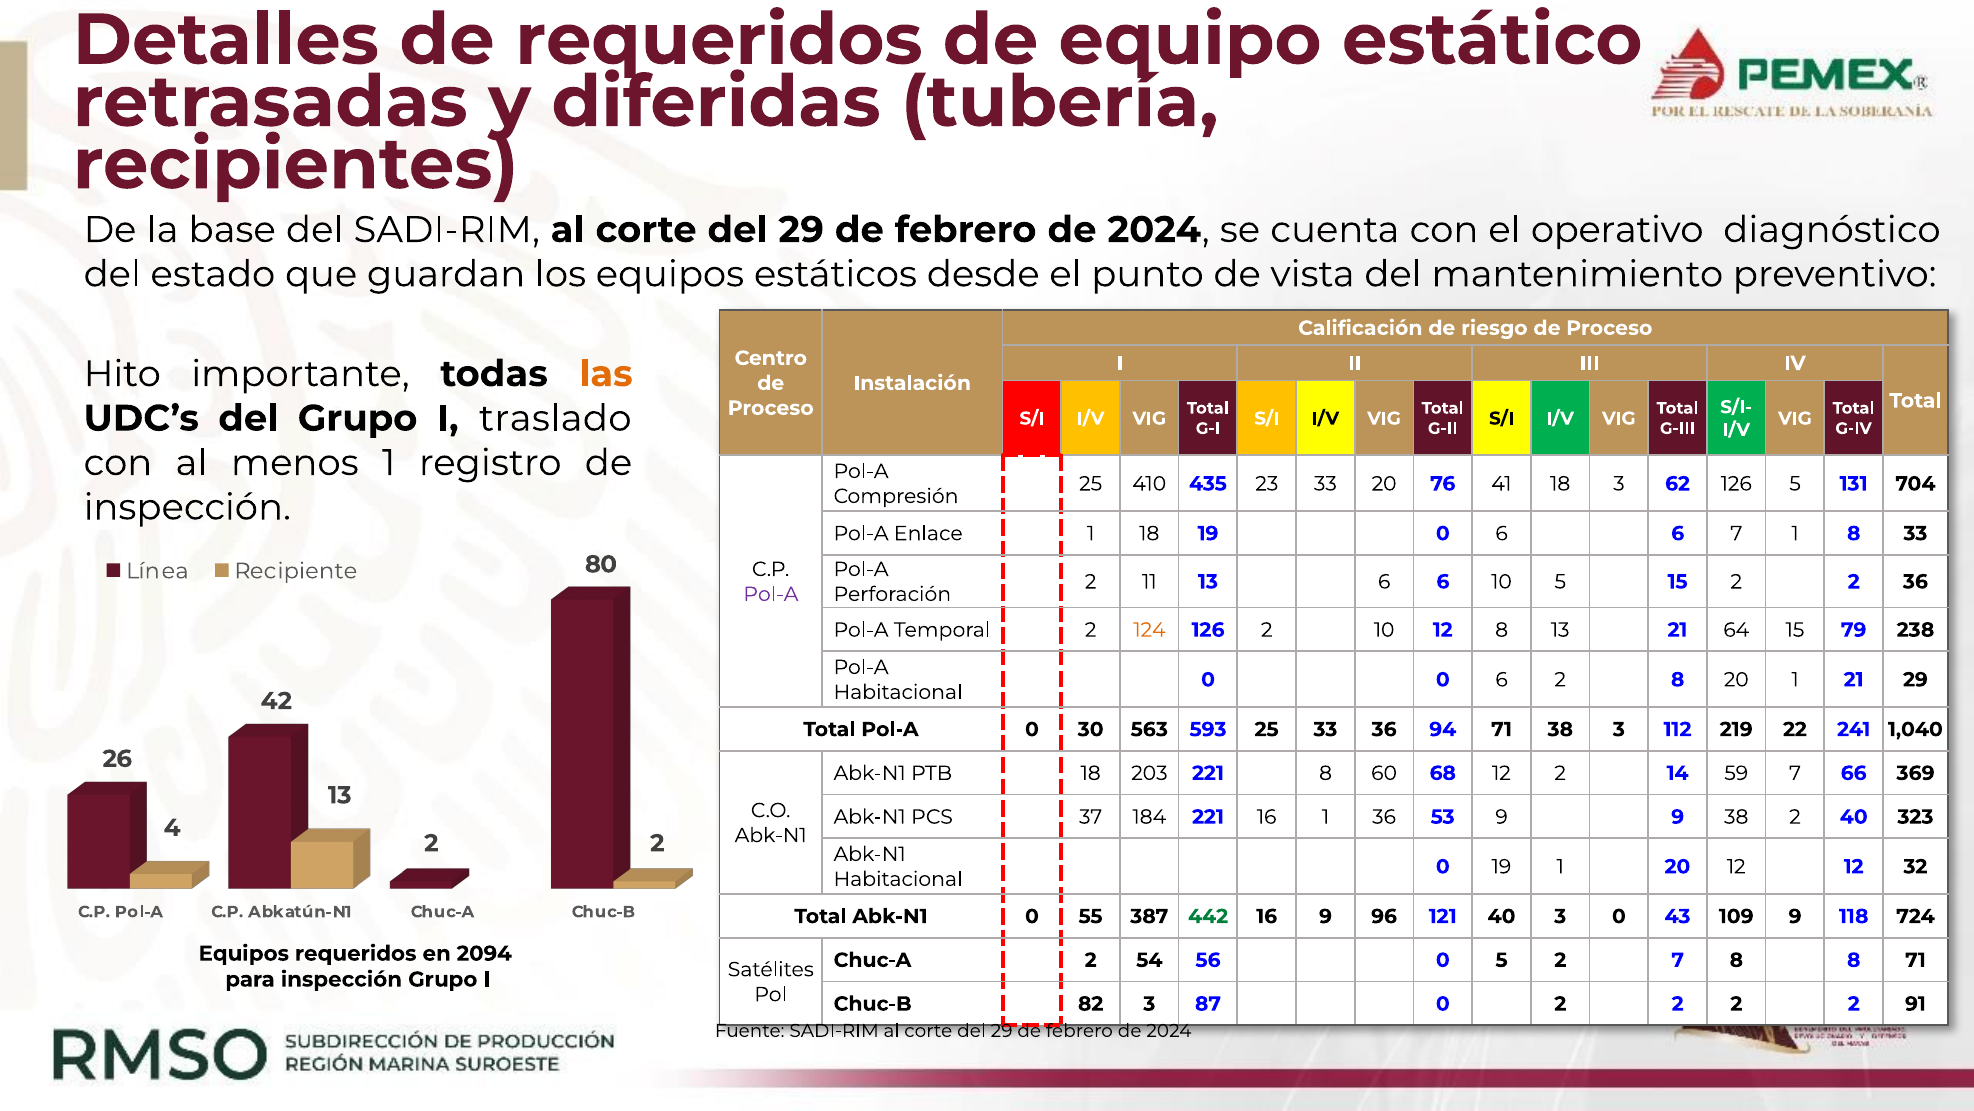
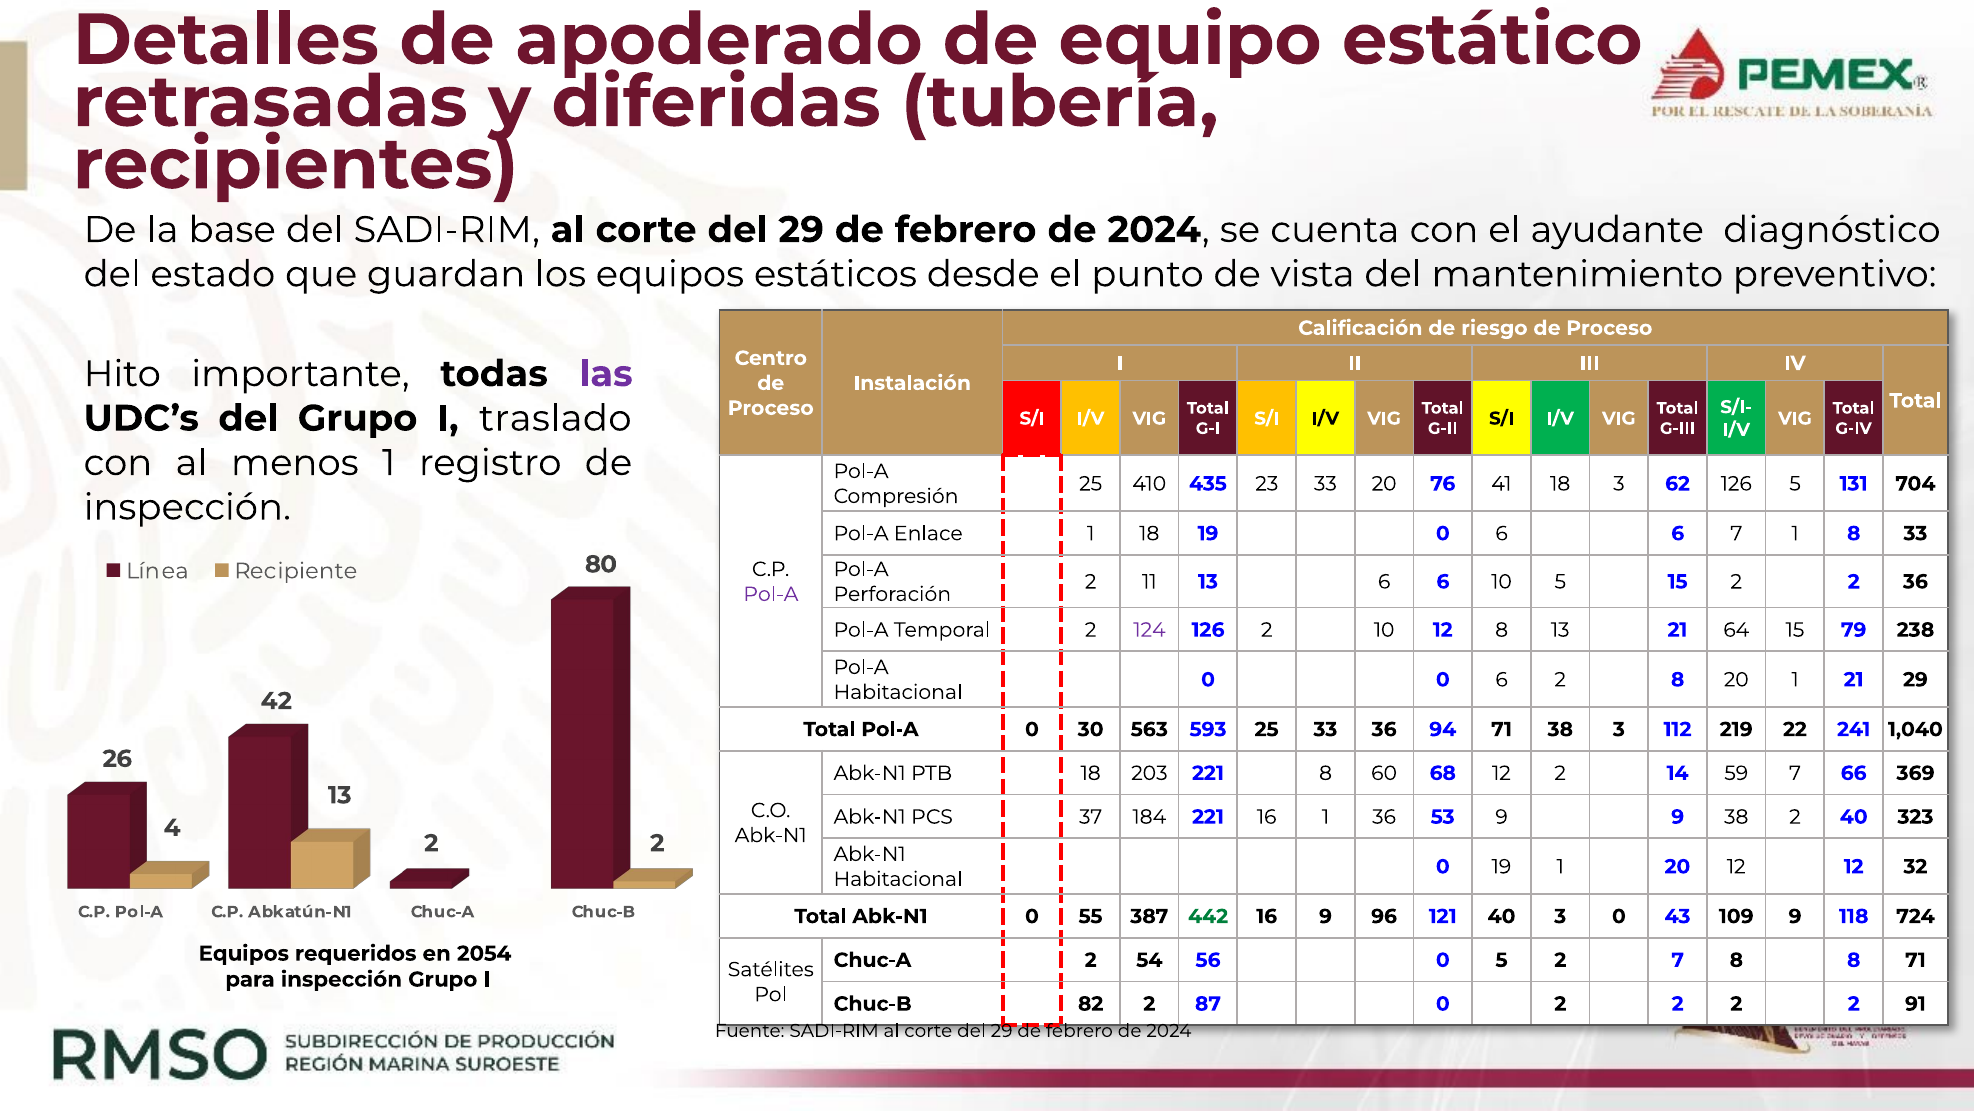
de requeridos: requeridos -> apoderado
operativo: operativo -> ayudante
las colour: orange -> purple
124 colour: orange -> purple
2094: 2094 -> 2054
82 3: 3 -> 2
